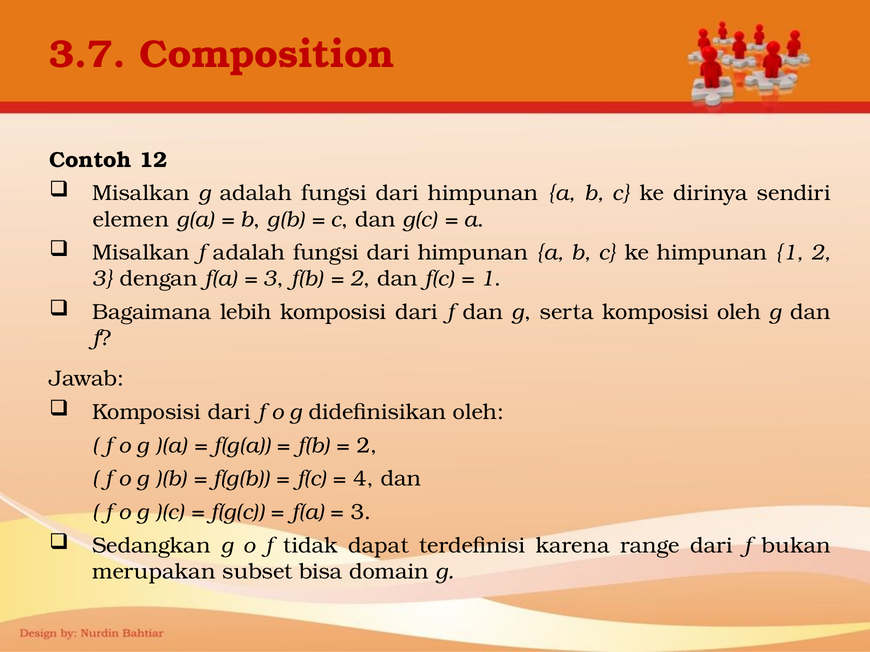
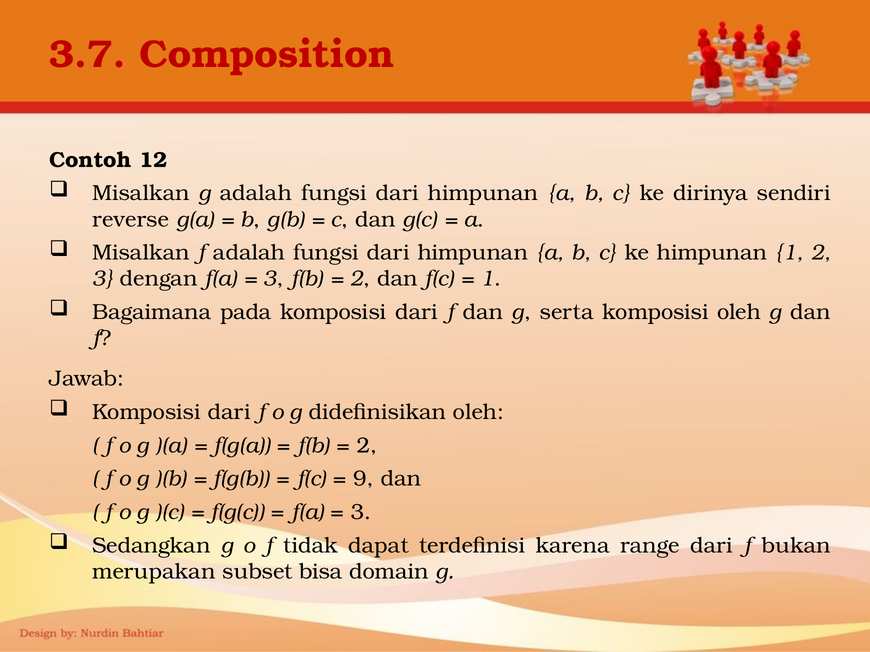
elemen: elemen -> reverse
lebih: lebih -> pada
4: 4 -> 9
